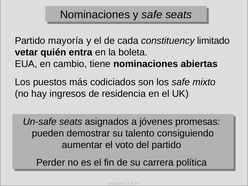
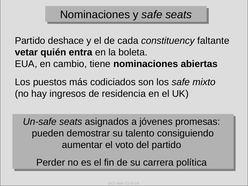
mayoría: mayoría -> deshace
limitado: limitado -> faltante
